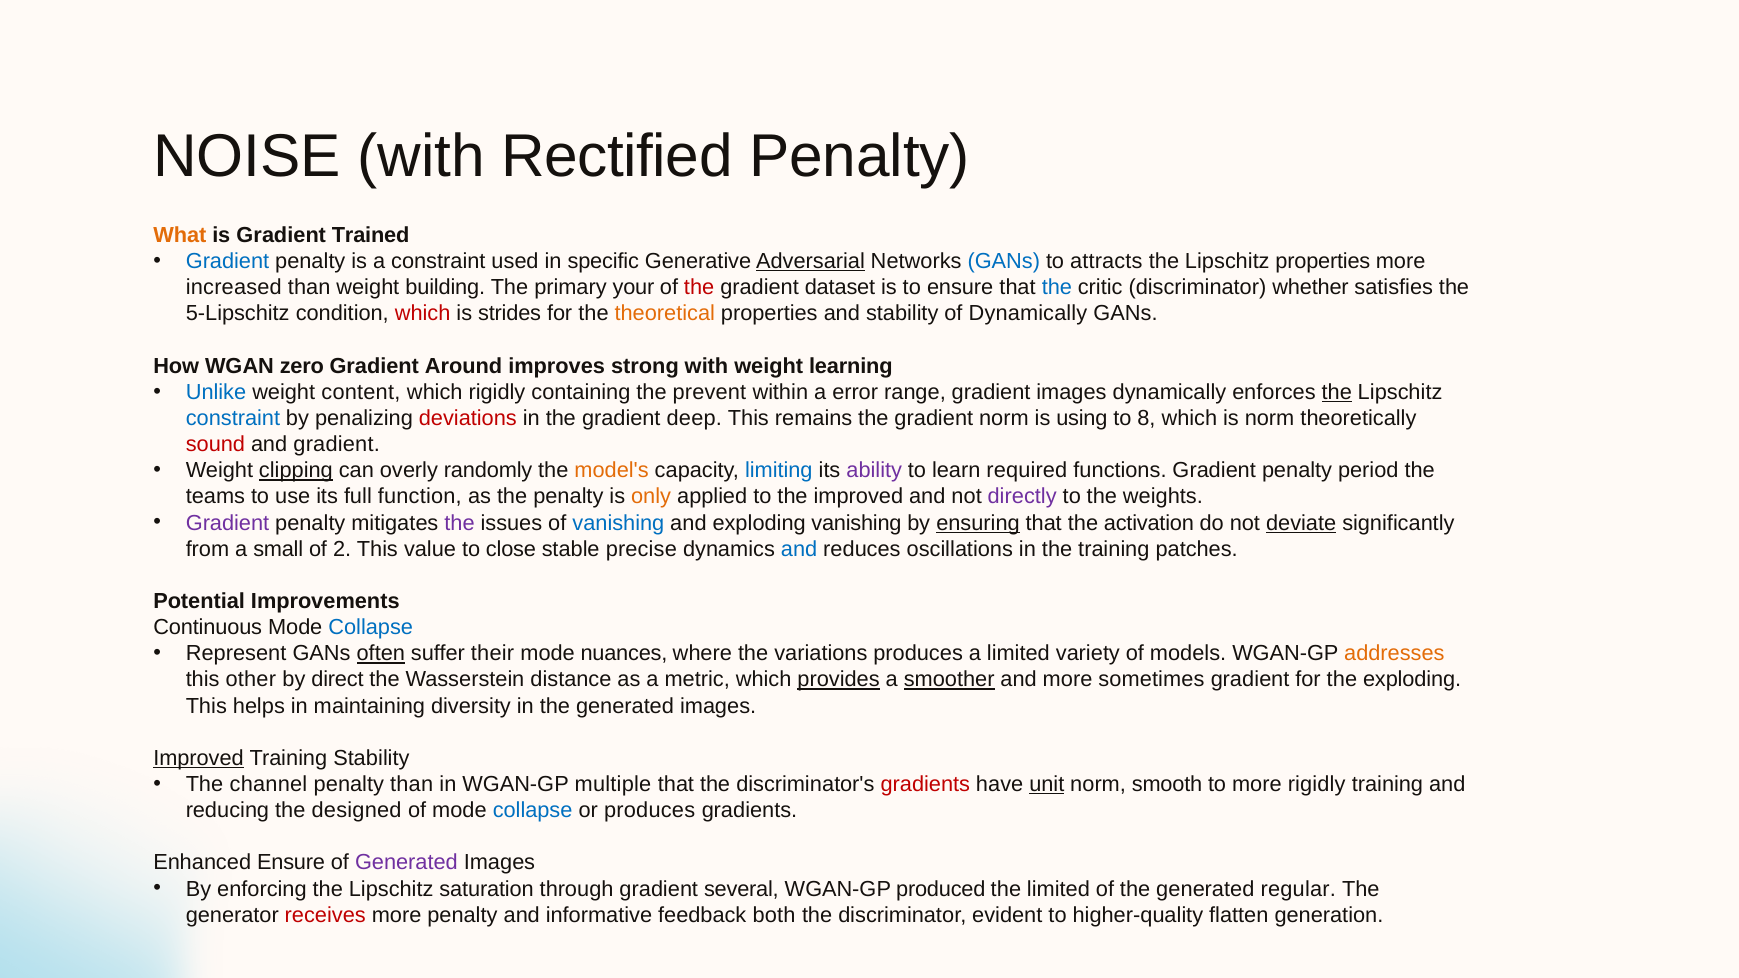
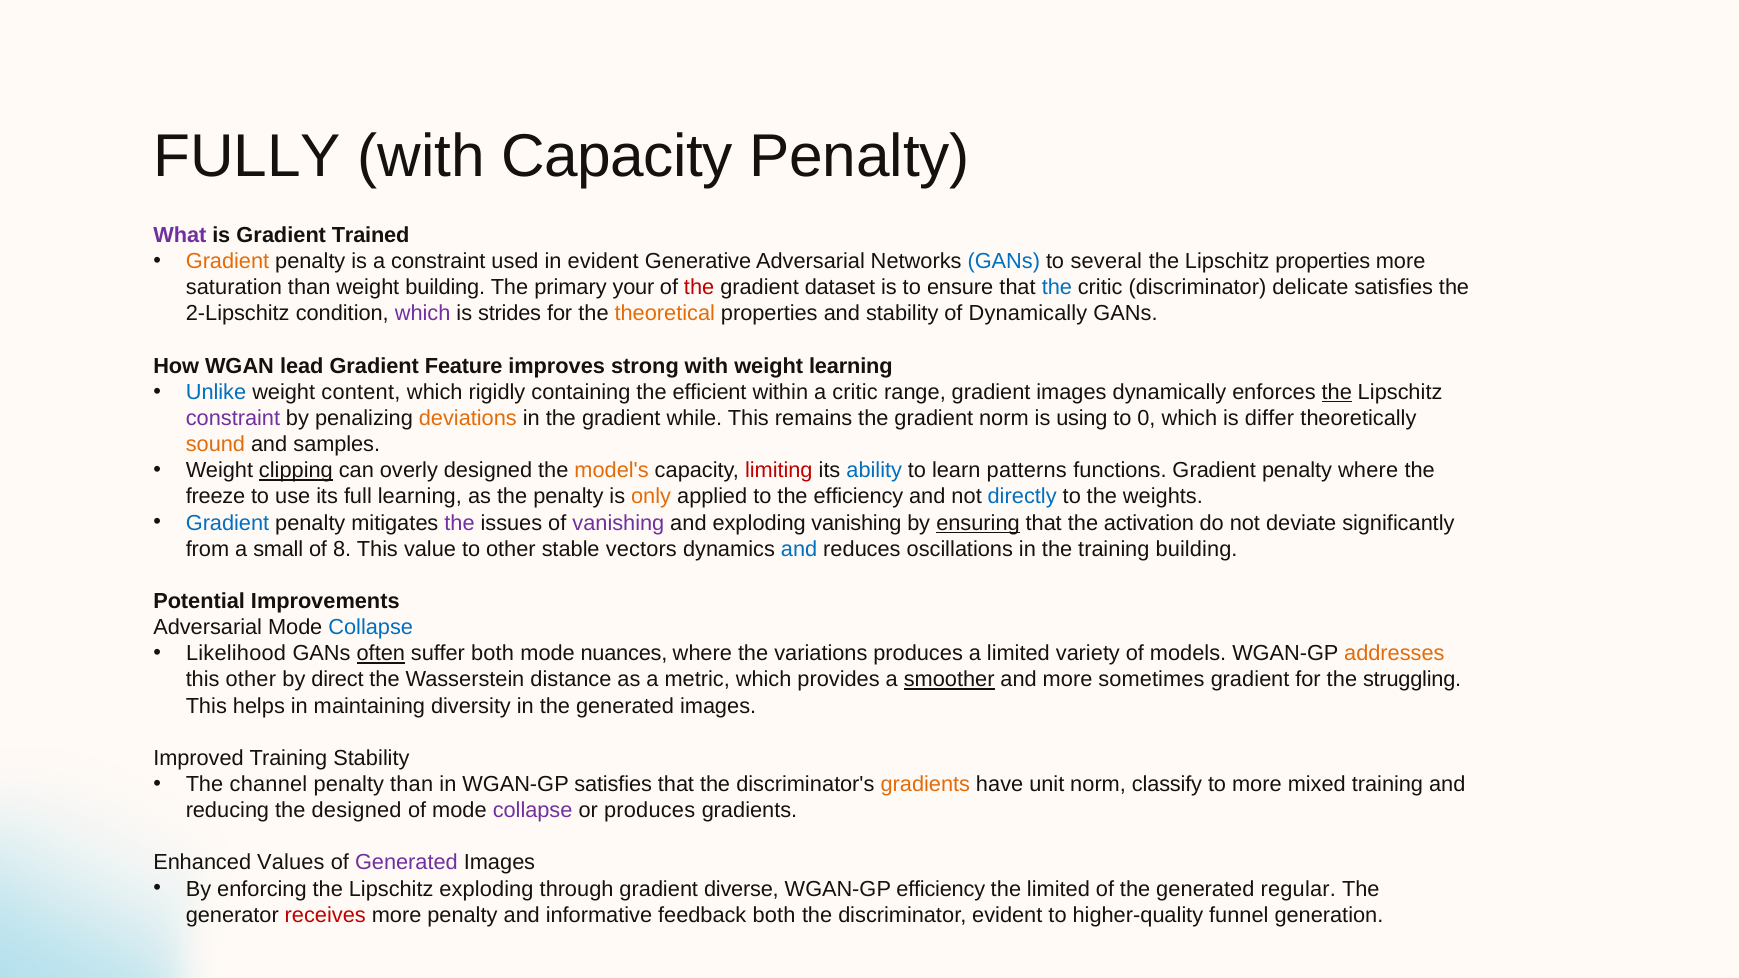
NOISE: NOISE -> FULLY
with Rectified: Rectified -> Capacity
What colour: orange -> purple
Gradient at (228, 261) colour: blue -> orange
in specific: specific -> evident
Adversarial at (810, 261) underline: present -> none
attracts: attracts -> several
increased: increased -> saturation
whether: whether -> delicate
5-Lipschitz: 5-Lipschitz -> 2-Lipschitz
which at (423, 314) colour: red -> purple
zero: zero -> lead
Around: Around -> Feature
prevent: prevent -> efficient
a error: error -> critic
constraint at (233, 418) colour: blue -> purple
deviations colour: red -> orange
deep: deep -> while
8: 8 -> 0
is norm: norm -> differ
sound colour: red -> orange
and gradient: gradient -> samples
overly randomly: randomly -> designed
limiting colour: blue -> red
ability colour: purple -> blue
required: required -> patterns
penalty period: period -> where
teams: teams -> freeze
full function: function -> learning
the improved: improved -> efficiency
directly colour: purple -> blue
Gradient at (228, 523) colour: purple -> blue
vanishing at (618, 523) colour: blue -> purple
deviate underline: present -> none
2: 2 -> 8
to close: close -> other
precise: precise -> vectors
training patches: patches -> building
Continuous at (208, 628): Continuous -> Adversarial
Represent: Represent -> Likelihood
suffer their: their -> both
provides underline: present -> none
the exploding: exploding -> struggling
Improved at (199, 758) underline: present -> none
WGAN-GP multiple: multiple -> satisfies
gradients at (925, 785) colour: red -> orange
unit underline: present -> none
smooth: smooth -> classify
more rigidly: rigidly -> mixed
collapse at (533, 811) colour: blue -> purple
Enhanced Ensure: Ensure -> Values
Lipschitz saturation: saturation -> exploding
several: several -> diverse
WGAN-GP produced: produced -> efficiency
flatten: flatten -> funnel
